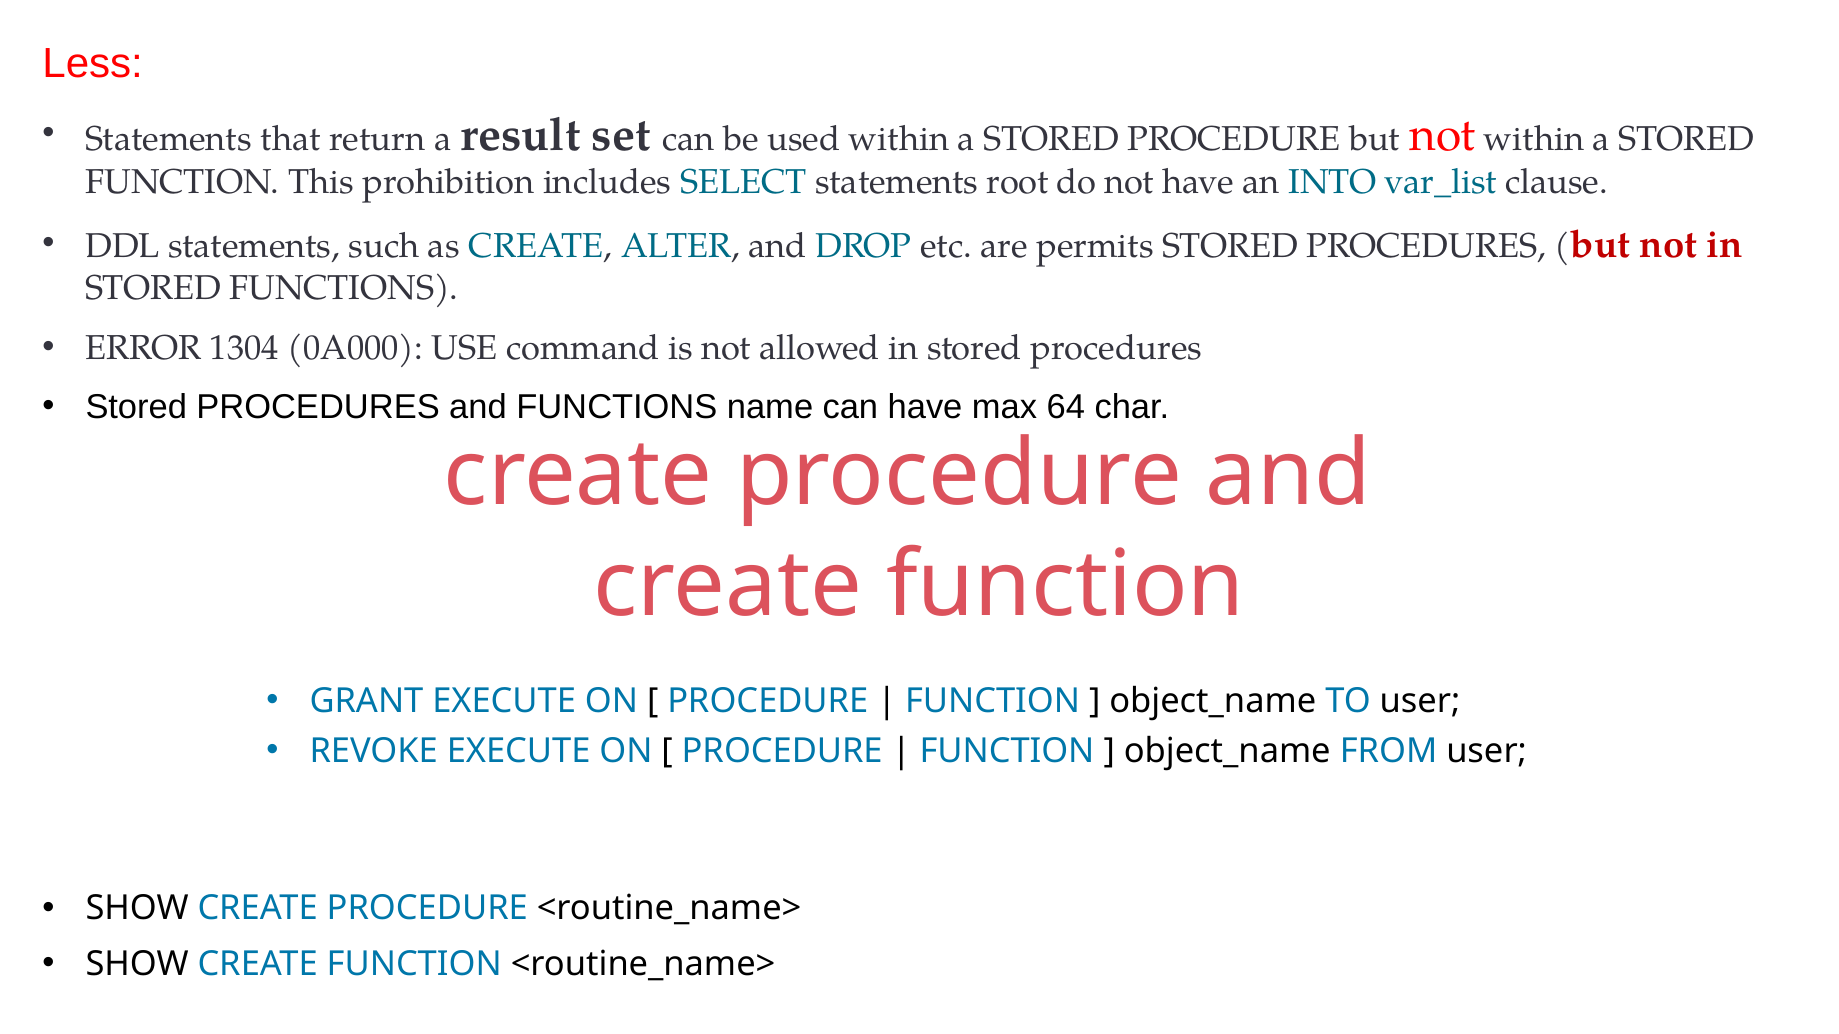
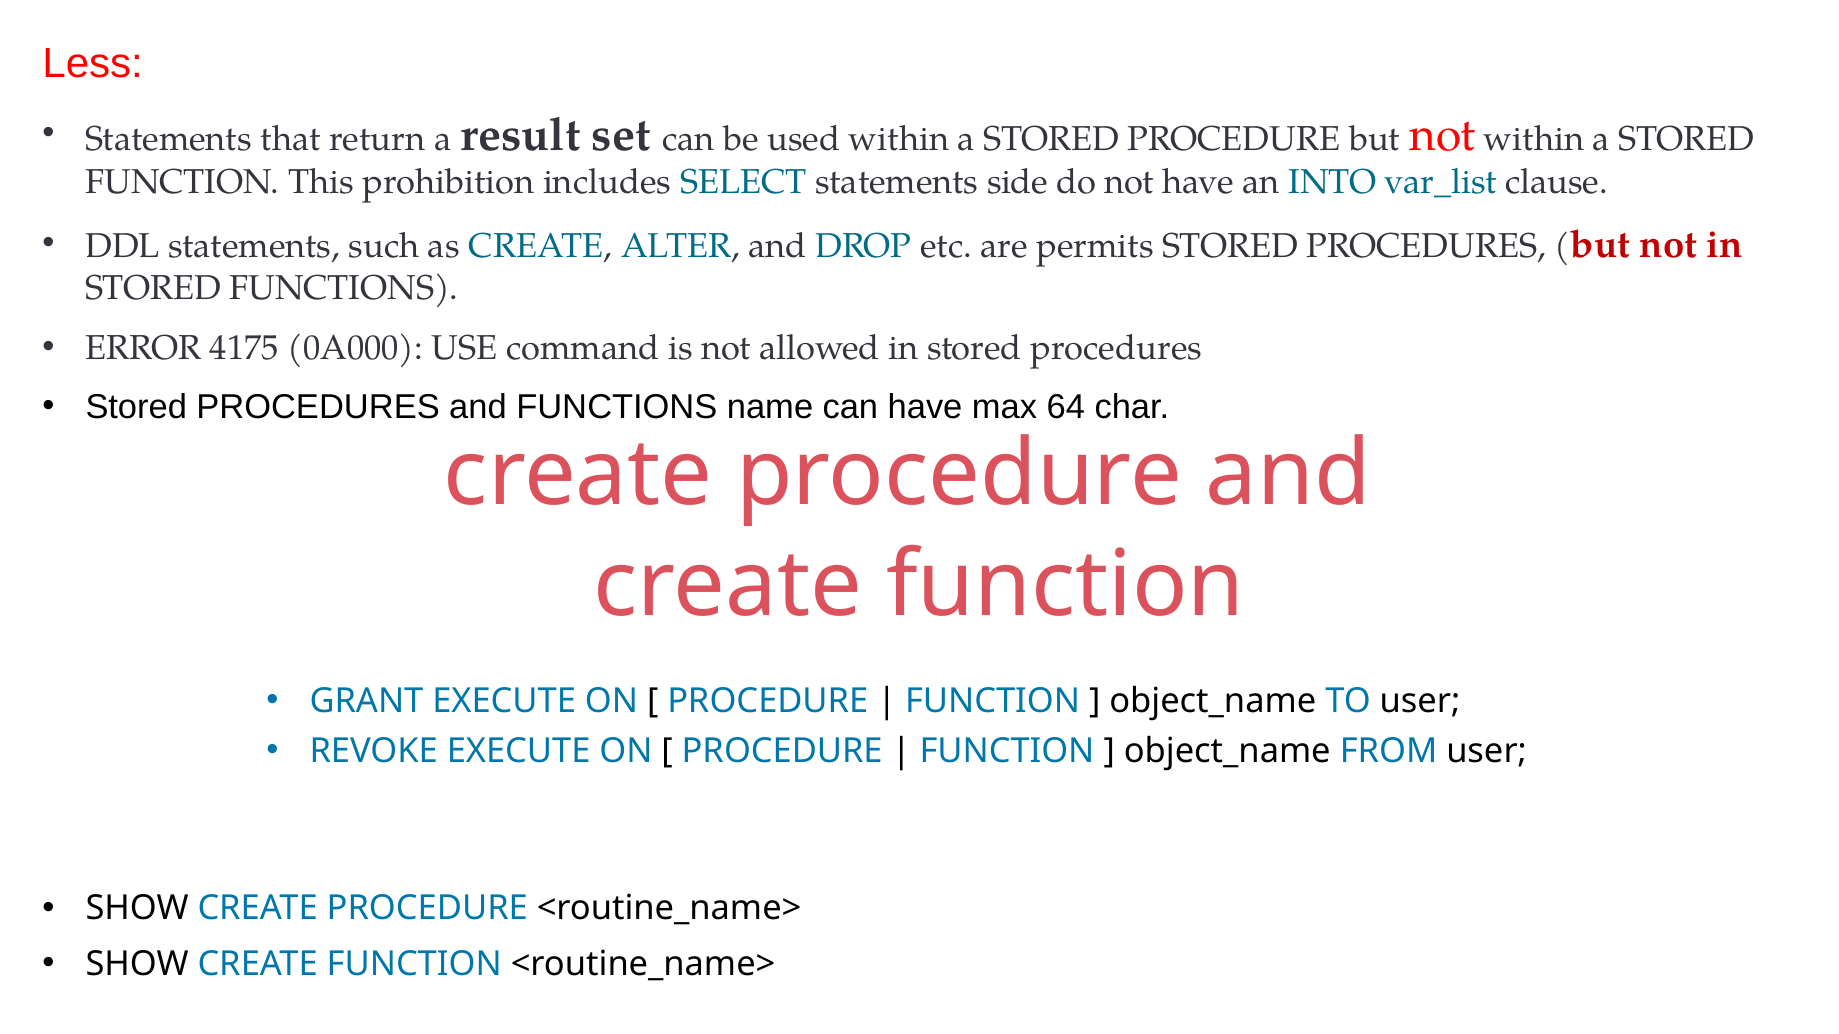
root: root -> side
1304: 1304 -> 4175
